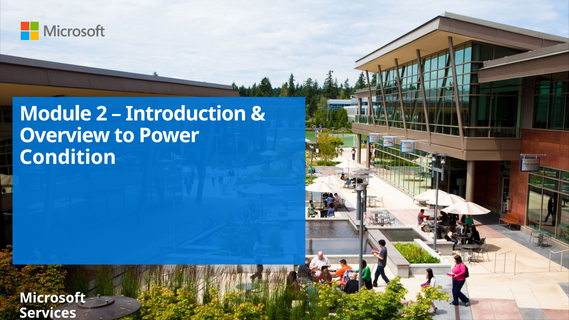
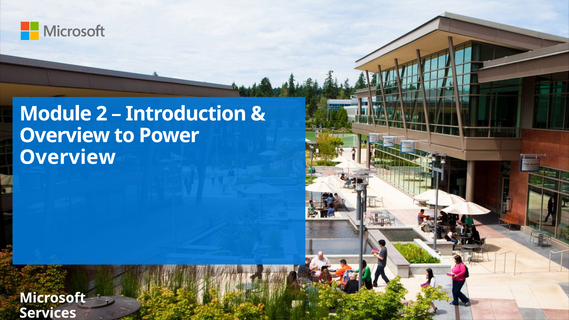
Condition at (68, 157): Condition -> Overview
